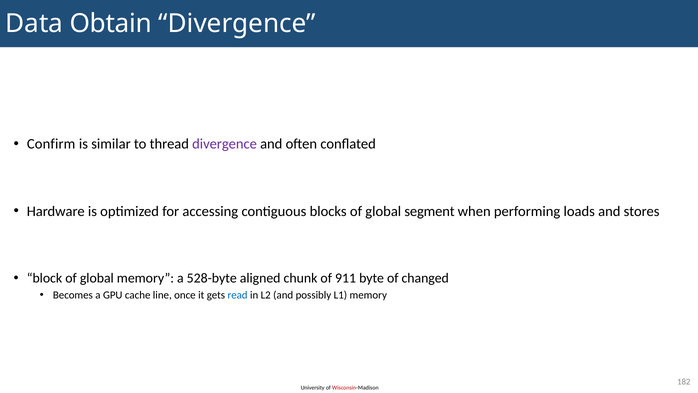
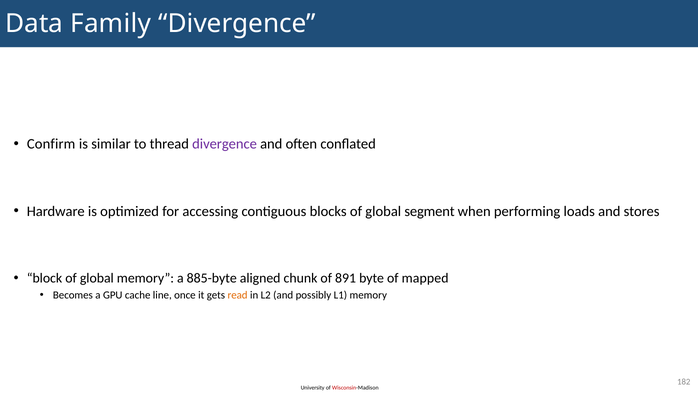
Obtain: Obtain -> Family
528-byte: 528-byte -> 885-byte
911: 911 -> 891
changed: changed -> mapped
read colour: blue -> orange
